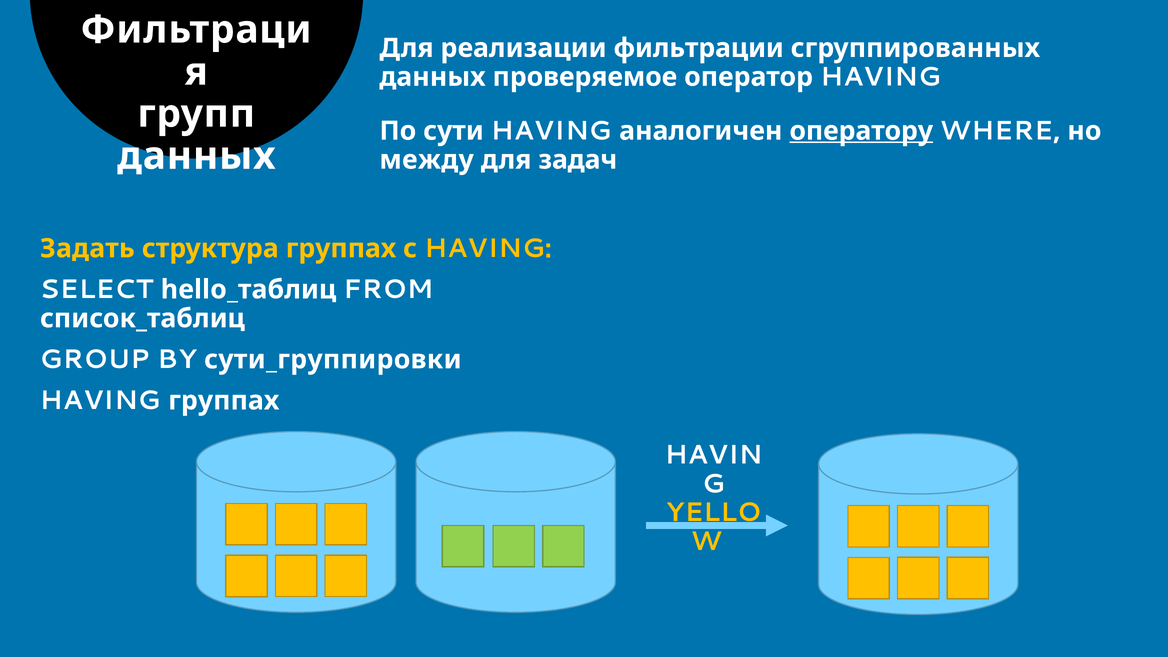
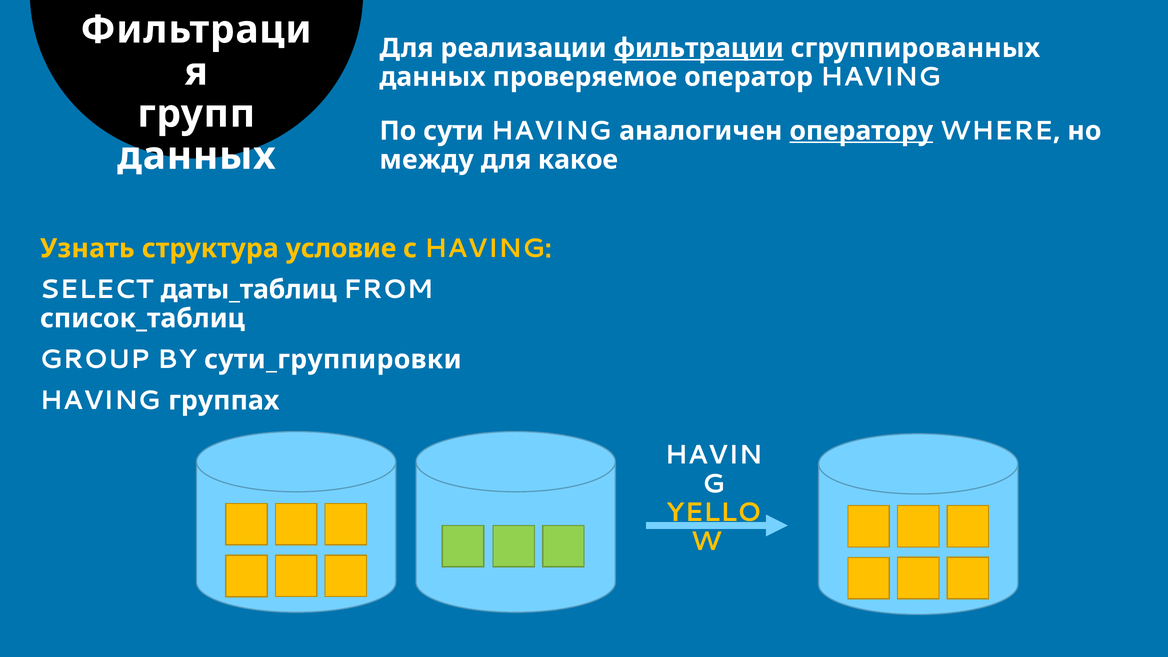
фильтрации underline: none -> present
задач: задач -> какое
Задать: Задать -> Узнать
структура группах: группах -> условие
hello_таблиц: hello_таблиц -> даты_таблиц
